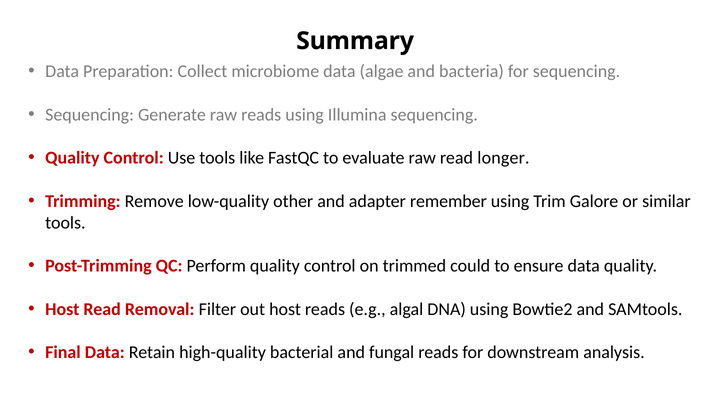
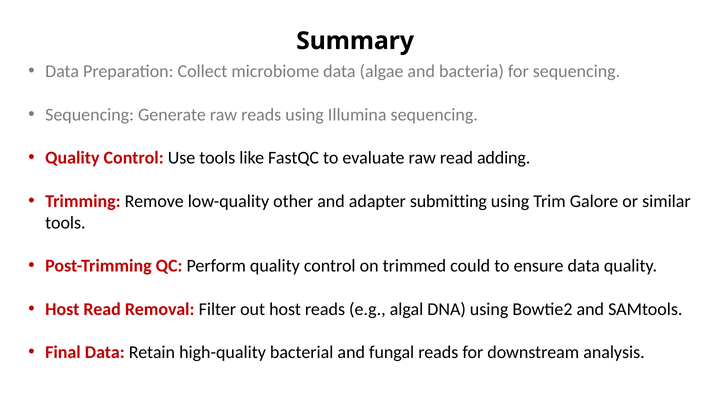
longer: longer -> adding
remember: remember -> submitting
